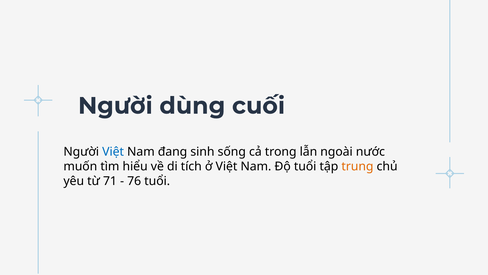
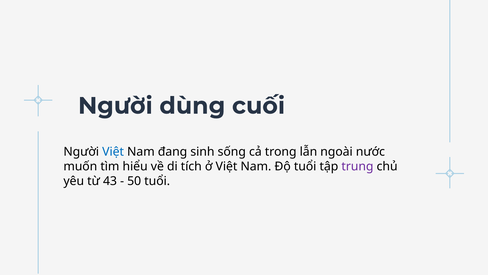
trung colour: orange -> purple
71: 71 -> 43
76: 76 -> 50
